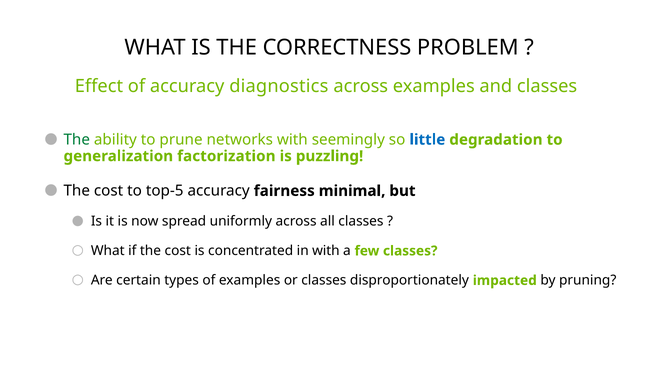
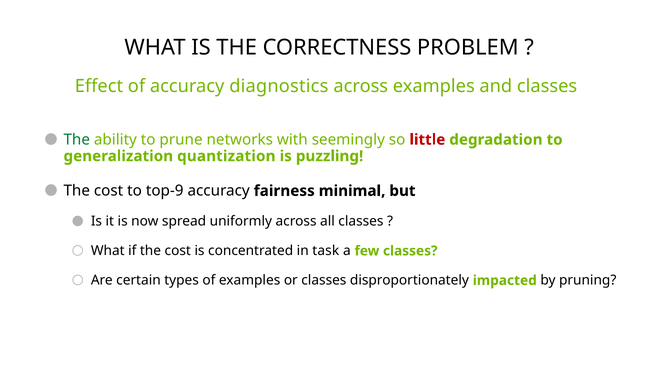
little colour: blue -> red
factorization: factorization -> quantization
top-5: top-5 -> top-9
in with: with -> task
